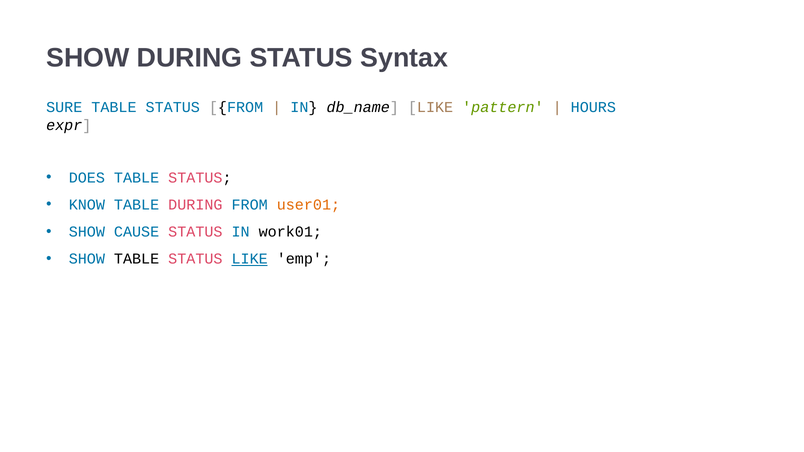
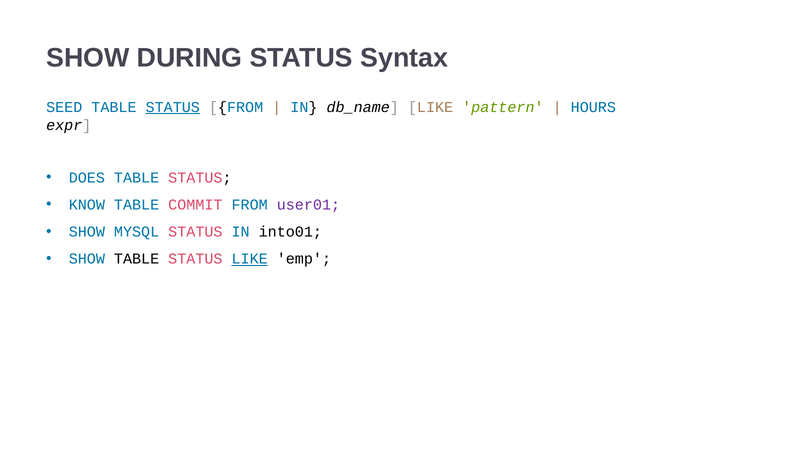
SURE: SURE -> SEED
STATUS at (173, 107) underline: none -> present
TABLE DURING: DURING -> COMMIT
user01 colour: orange -> purple
CAUSE: CAUSE -> MYSQL
work01: work01 -> into01
